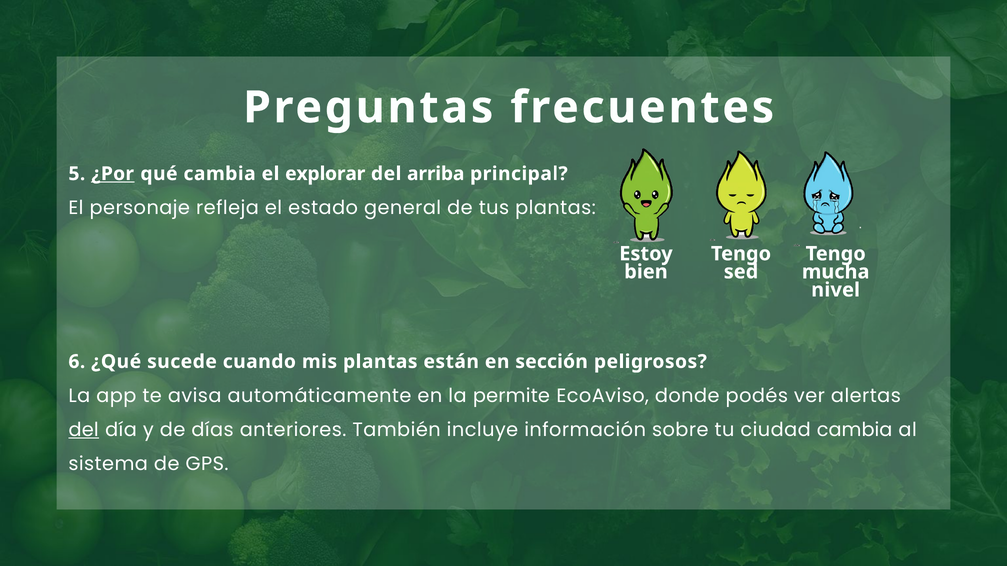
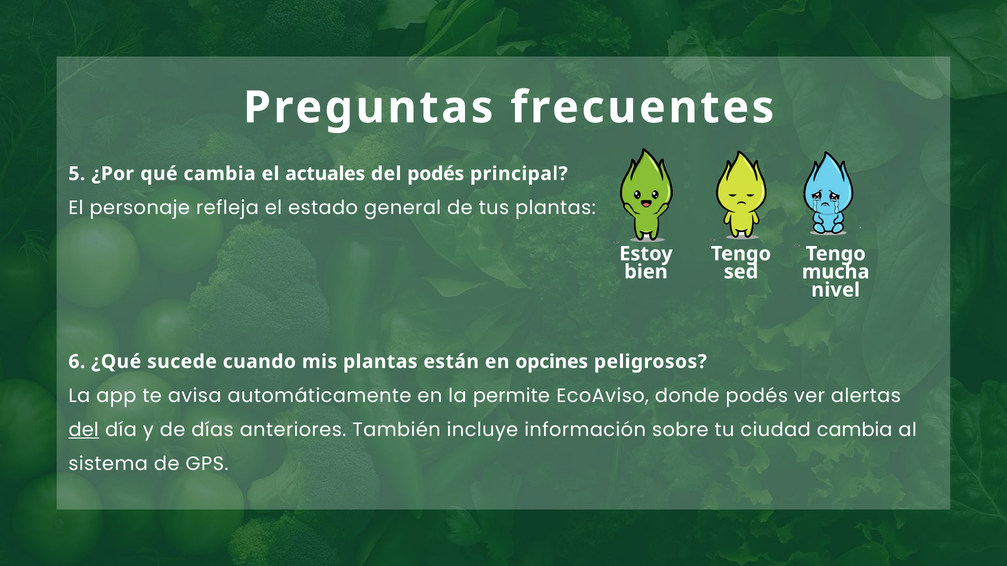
¿Por underline: present -> none
explorar: explorar -> actuales
del arriba: arriba -> podés
sección: sección -> opcines
